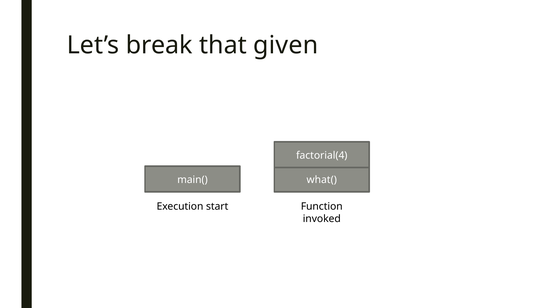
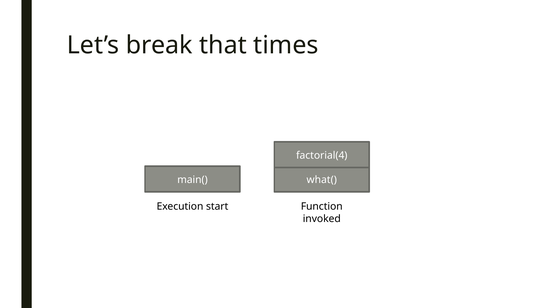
given: given -> times
